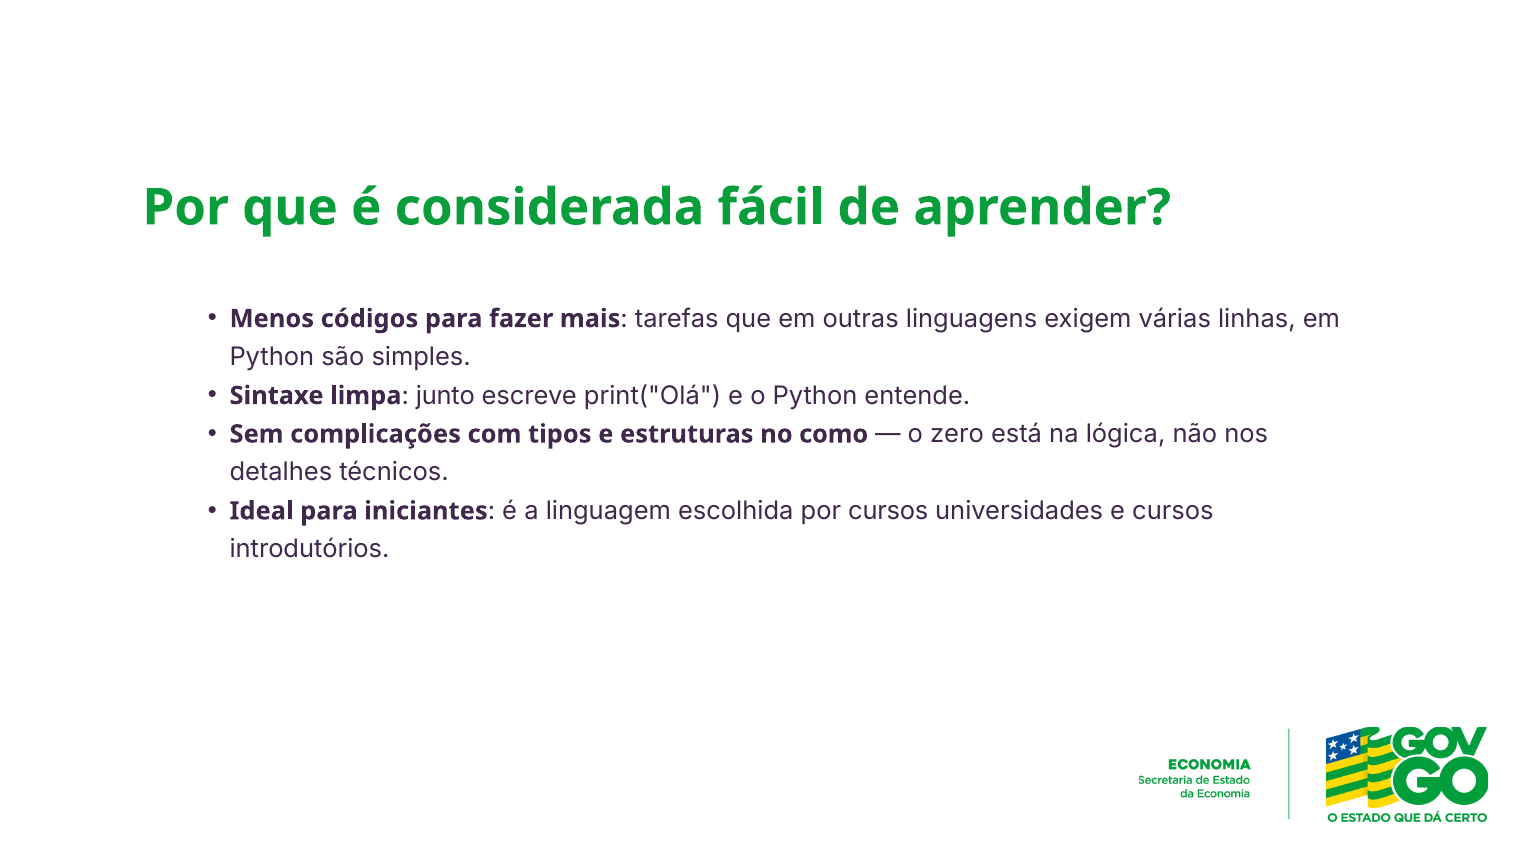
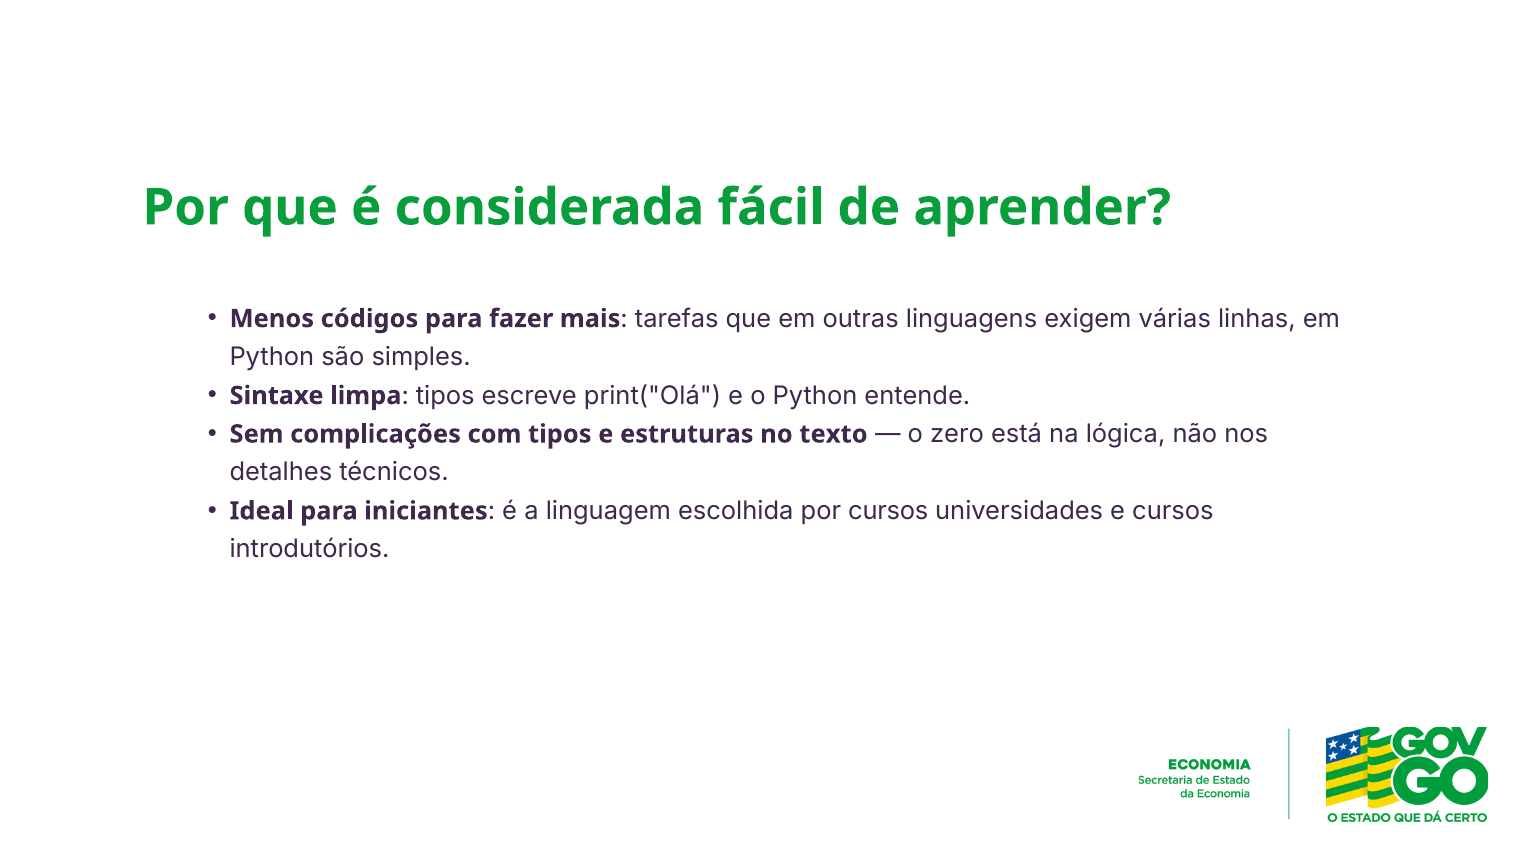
junto at (445, 396): junto -> tipos
como: como -> texto
